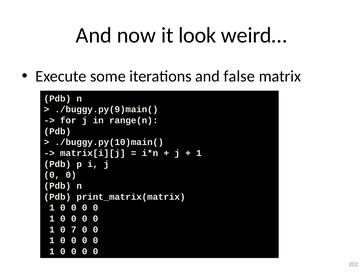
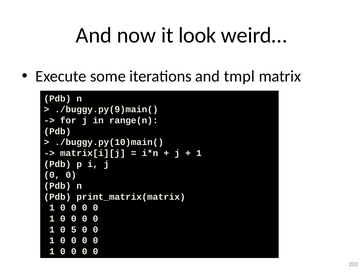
false: false -> tmpl
7: 7 -> 5
